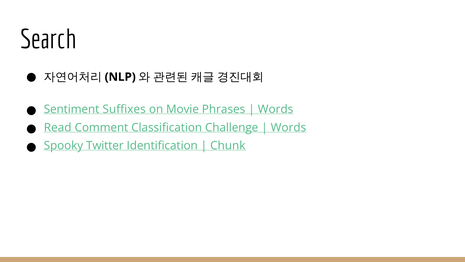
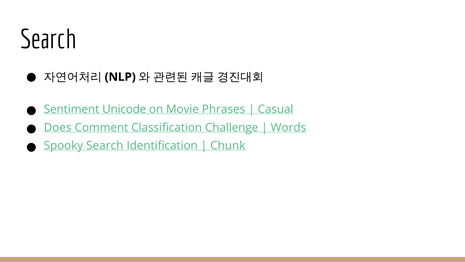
Suffixes: Suffixes -> Unicode
Words at (276, 109): Words -> Casual
Read: Read -> Does
Spooky Twitter: Twitter -> Search
